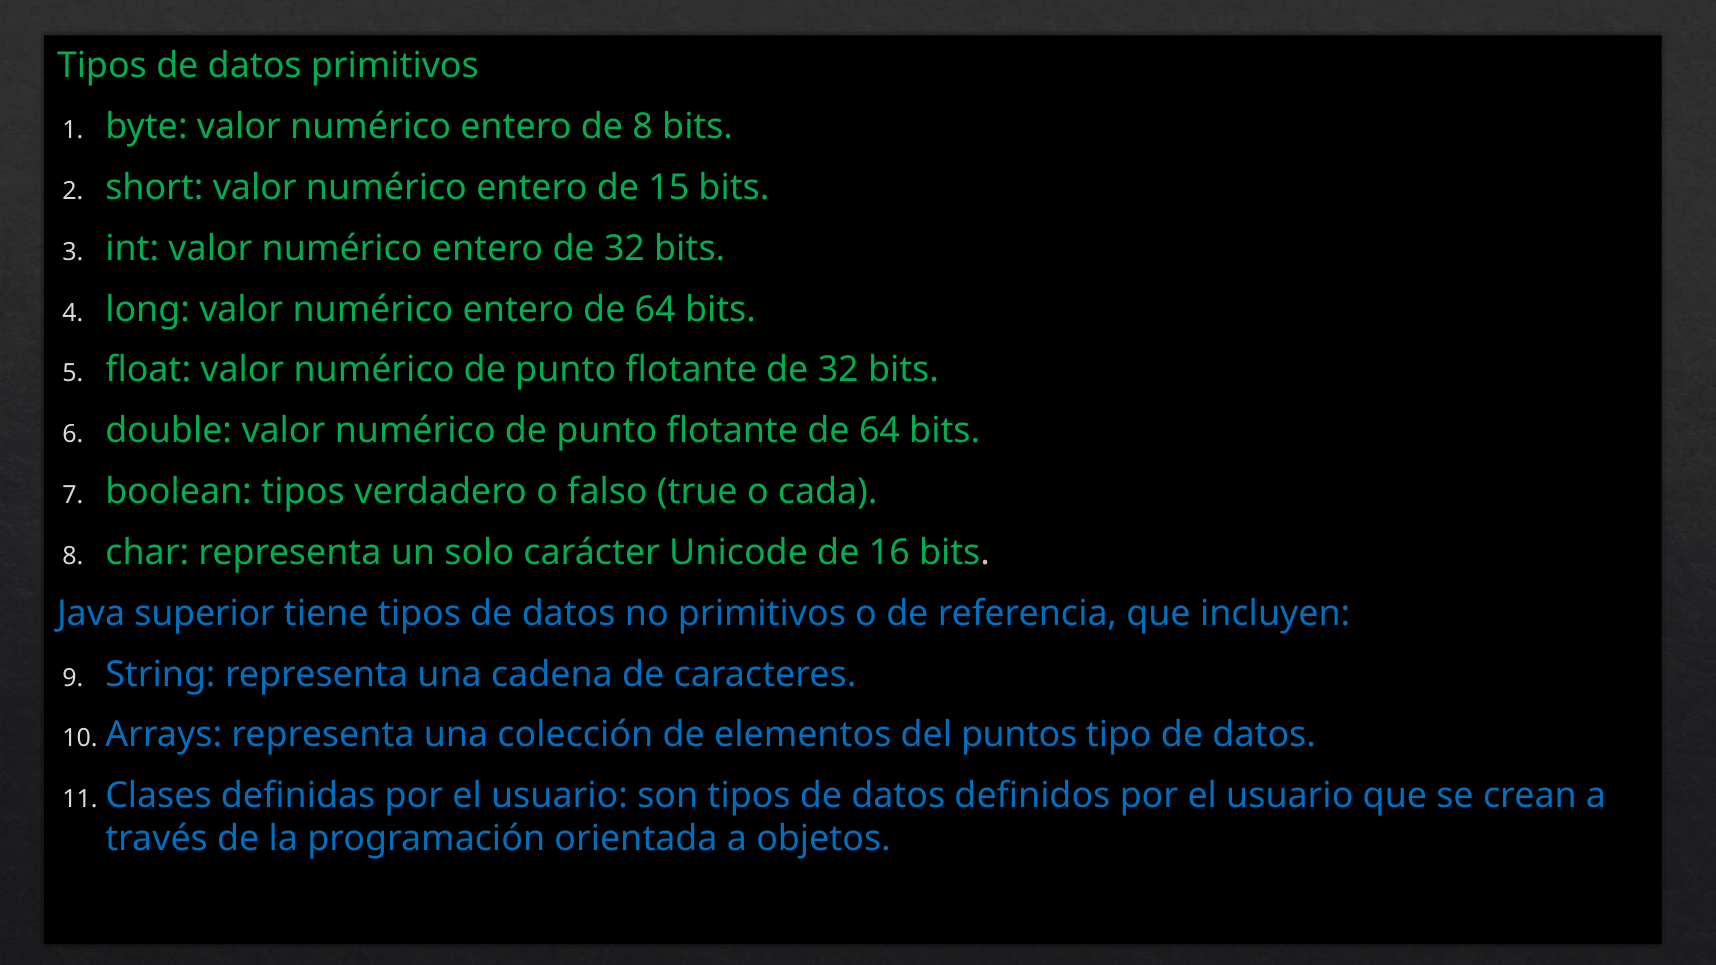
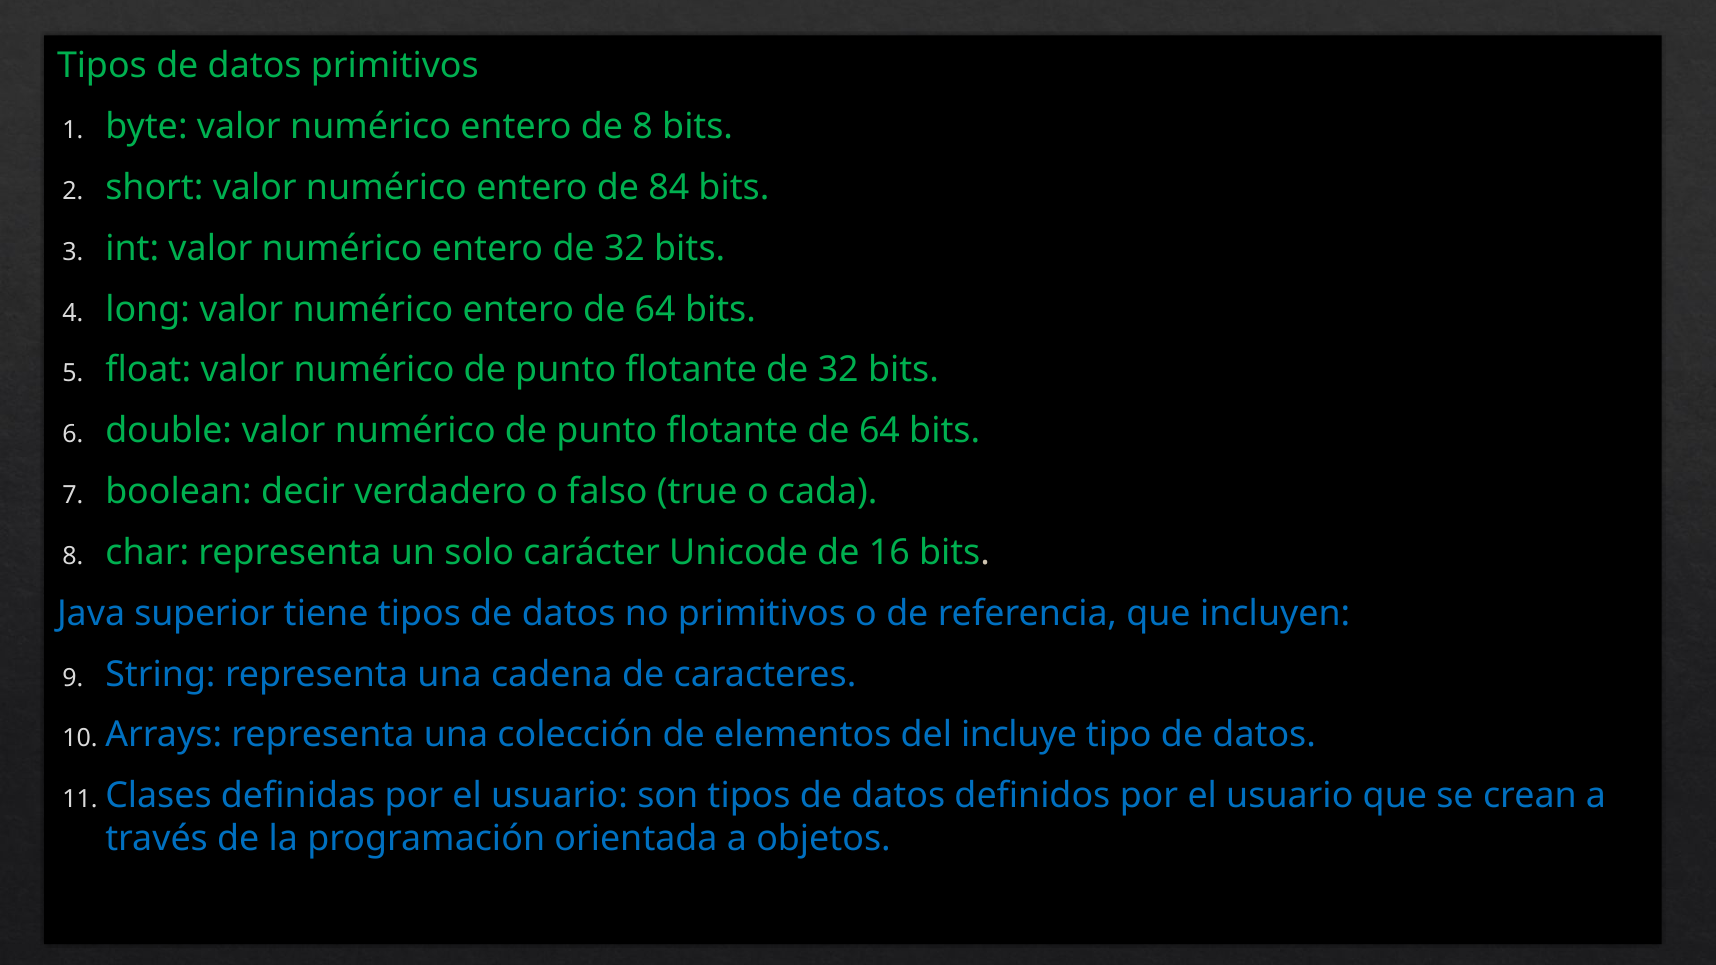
15: 15 -> 84
boolean tipos: tipos -> decir
puntos: puntos -> incluye
